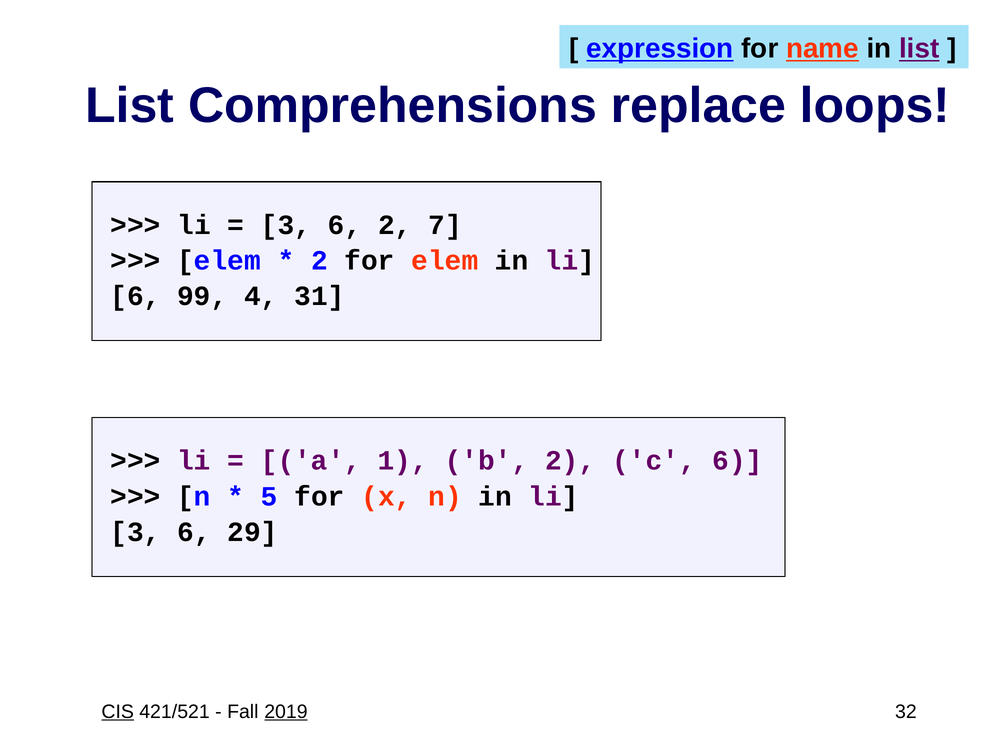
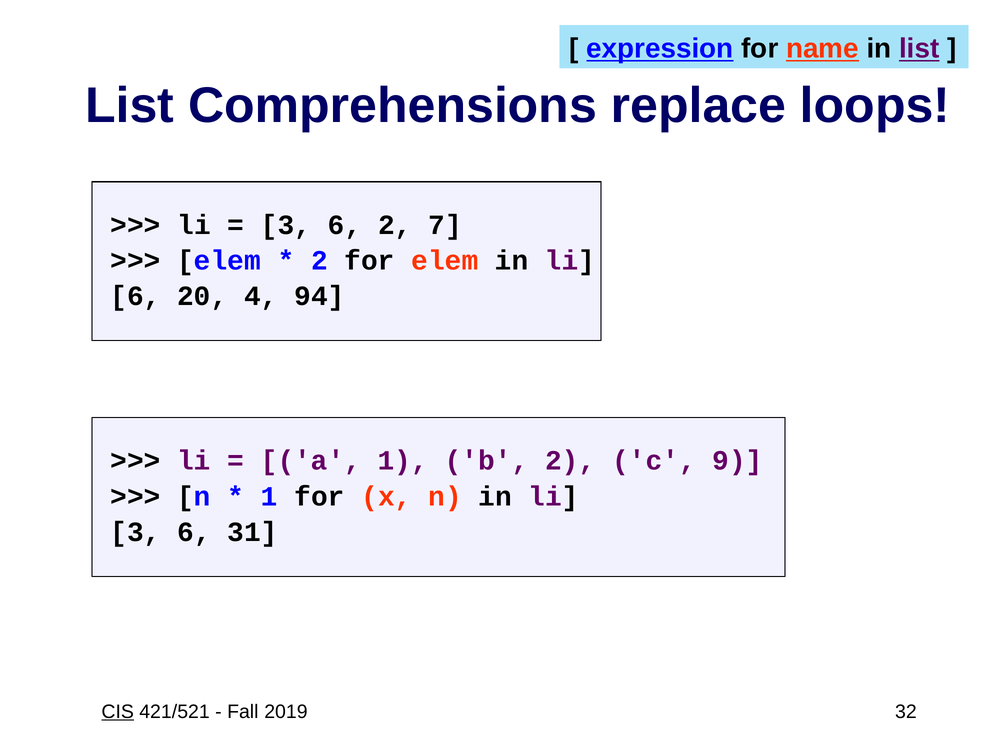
99: 99 -> 20
31: 31 -> 94
c 6: 6 -> 9
5 at (269, 496): 5 -> 1
29: 29 -> 31
2019 underline: present -> none
